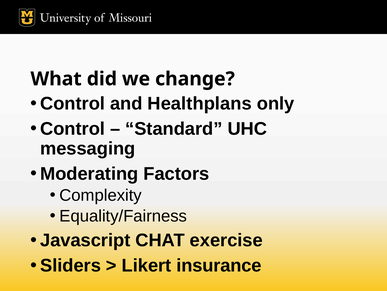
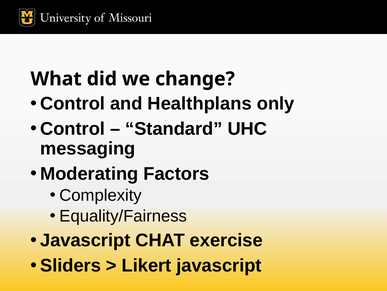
Likert insurance: insurance -> javascript
